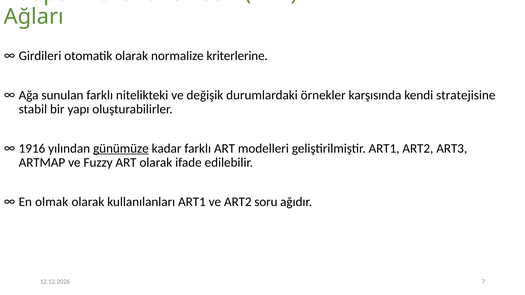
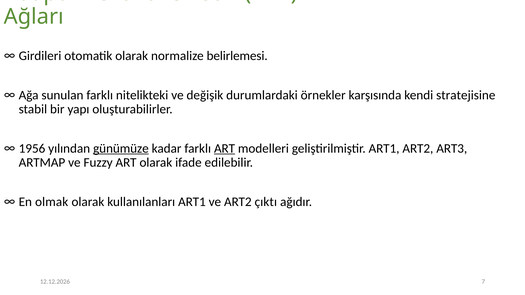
kriterlerine: kriterlerine -> belirlemesi
1916: 1916 -> 1956
ART at (225, 149) underline: none -> present
soru: soru -> çıktı
